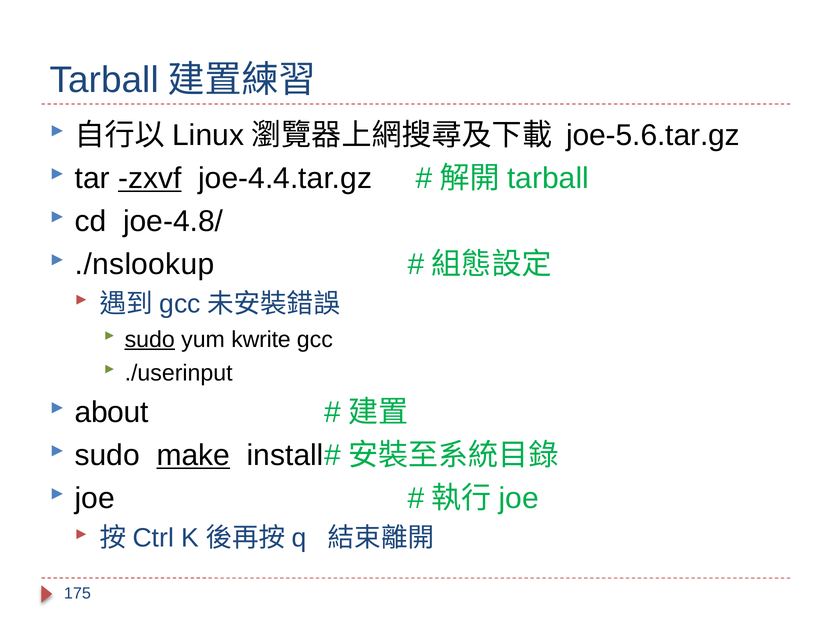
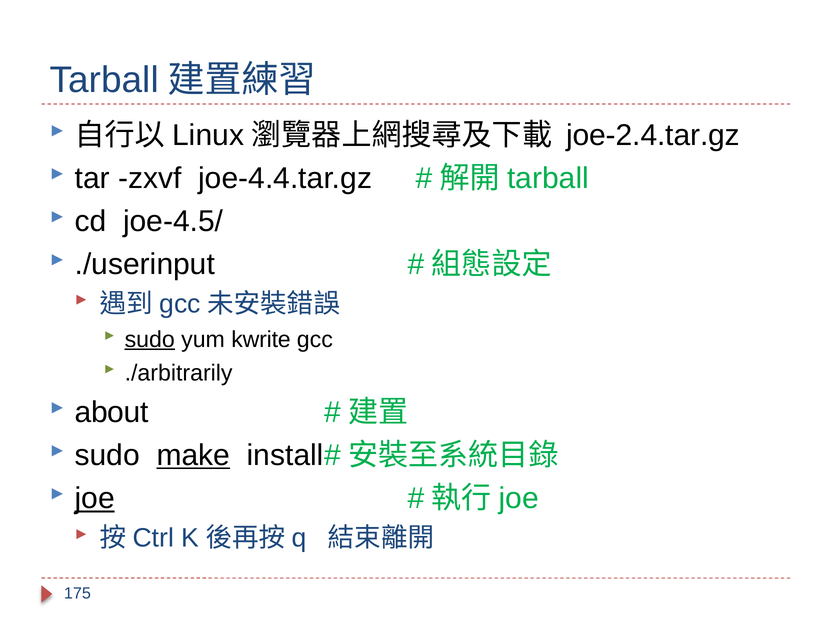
joe-5.6.tar.gz: joe-5.6.tar.gz -> joe-2.4.tar.gz
zxvf underline: present -> none
joe-4.8/: joe-4.8/ -> joe-4.5/
./nslookup: ./nslookup -> ./userinput
./userinput: ./userinput -> ./arbitrarily
joe at (95, 498) underline: none -> present
